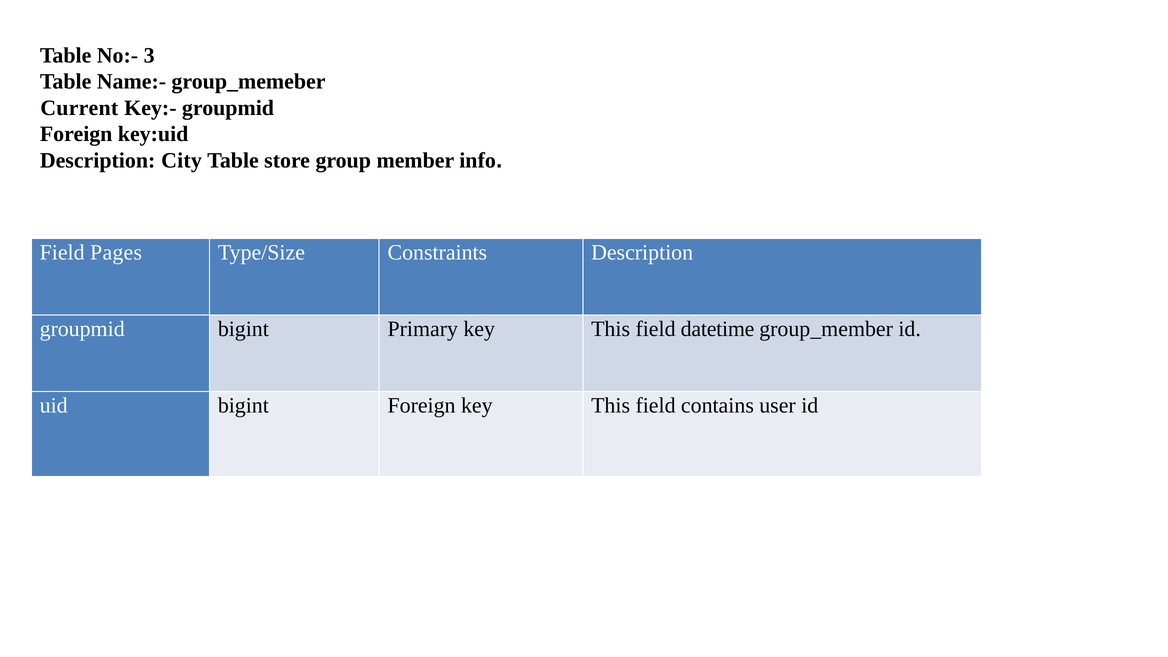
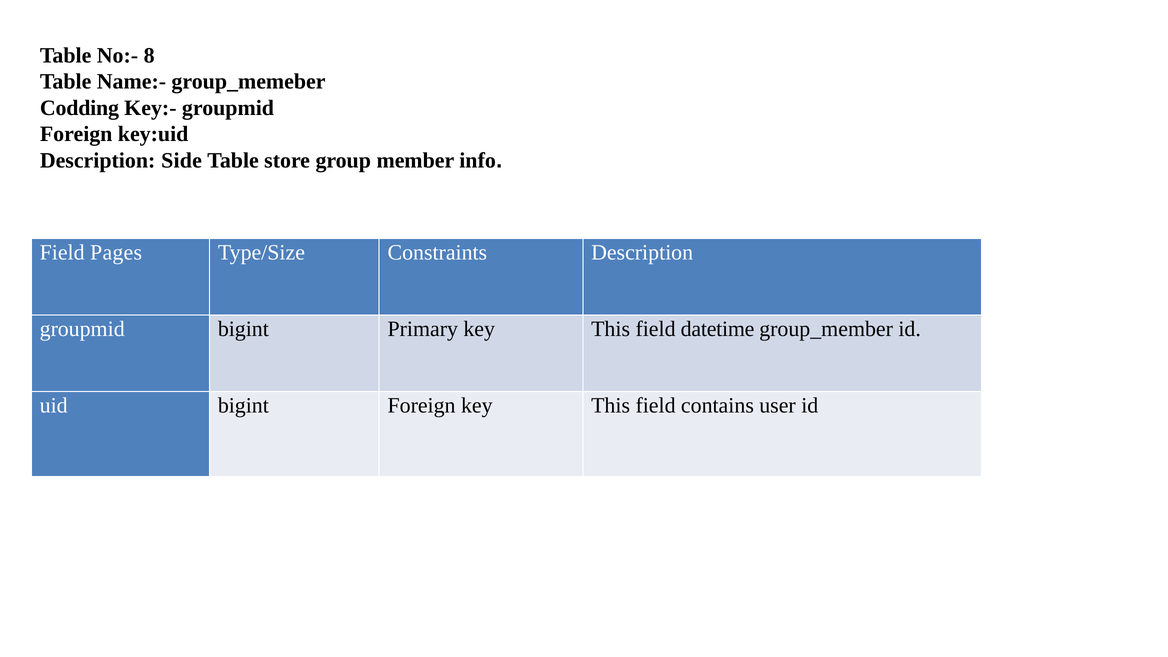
3: 3 -> 8
Current: Current -> Codding
City: City -> Side
